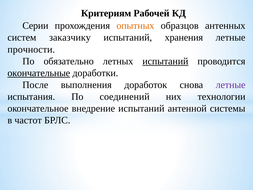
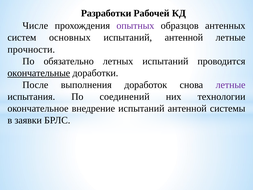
Критериям: Критериям -> Разработки
Серии: Серии -> Числе
опытных colour: orange -> purple
заказчику: заказчику -> основных
хранения at (184, 37): хранения -> антенной
испытаний at (165, 61) underline: present -> none
частот: частот -> заявки
